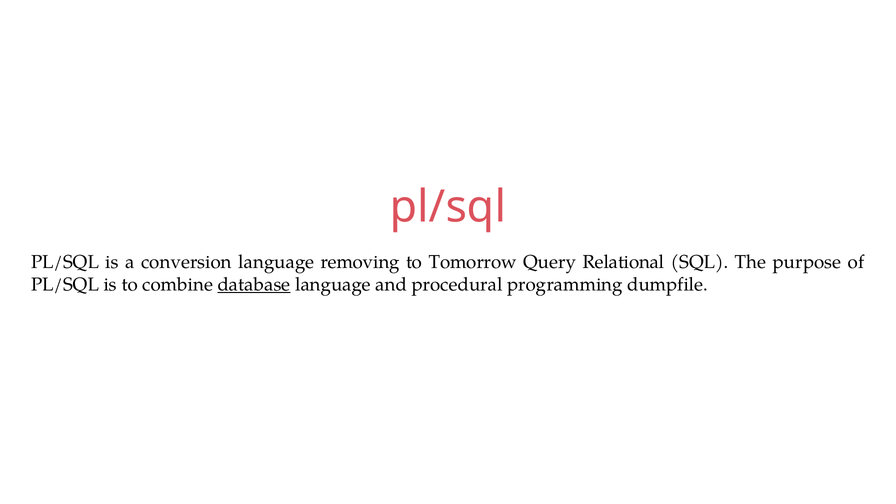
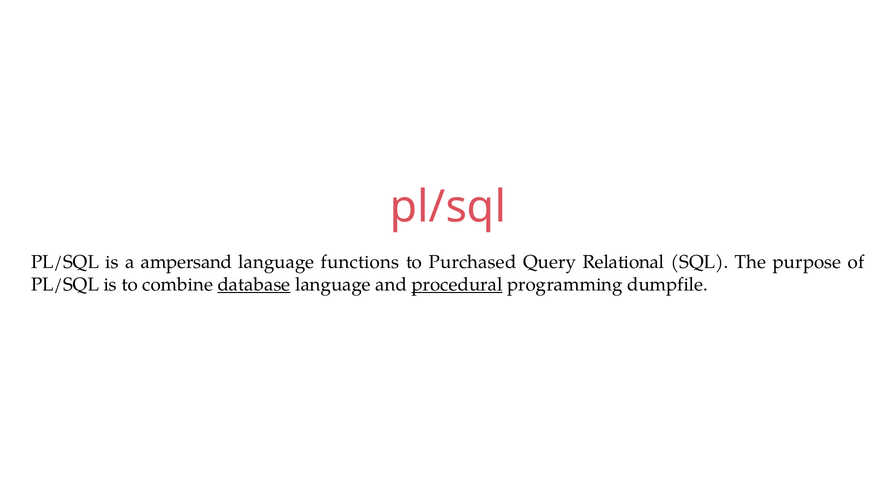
conversion: conversion -> ampersand
removing: removing -> functions
Tomorrow: Tomorrow -> Purchased
procedural underline: none -> present
